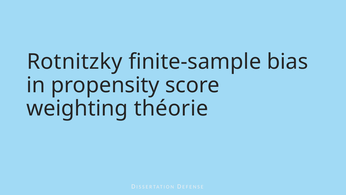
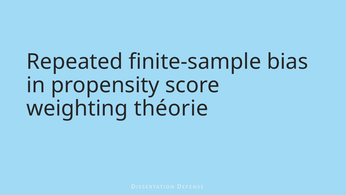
Rotnitzky: Rotnitzky -> Repeated
